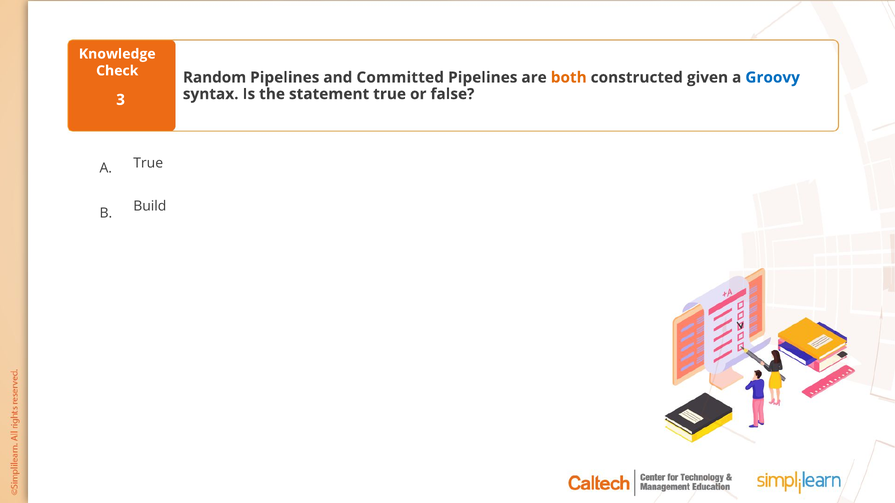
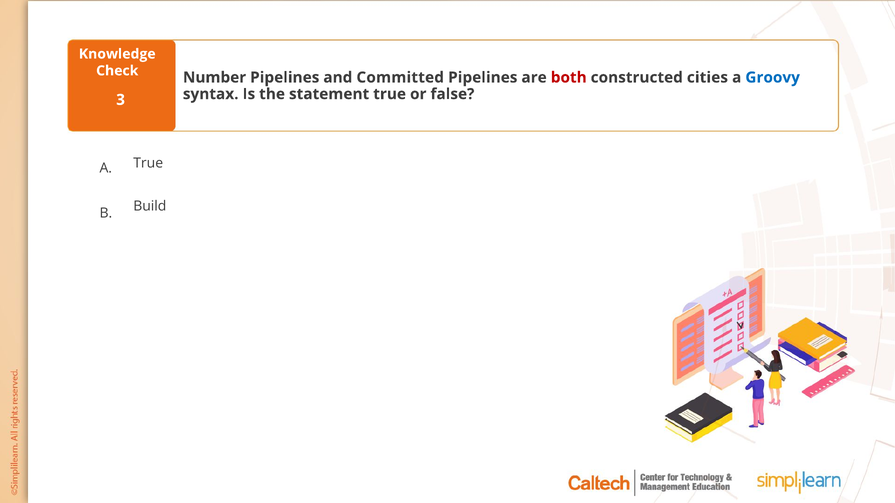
Random: Random -> Number
both colour: orange -> red
given: given -> cities
